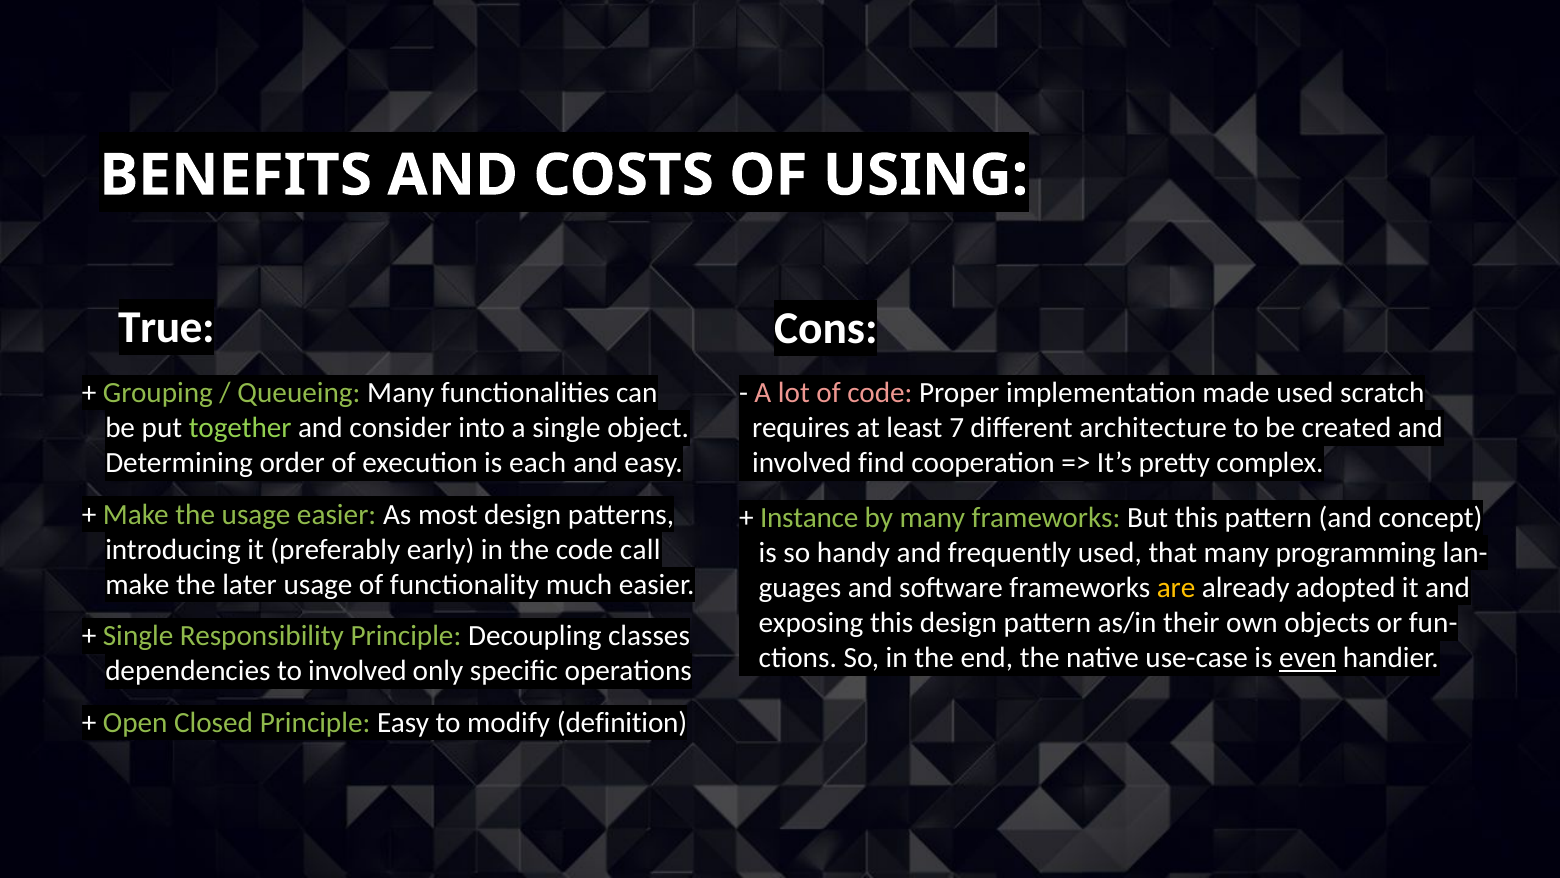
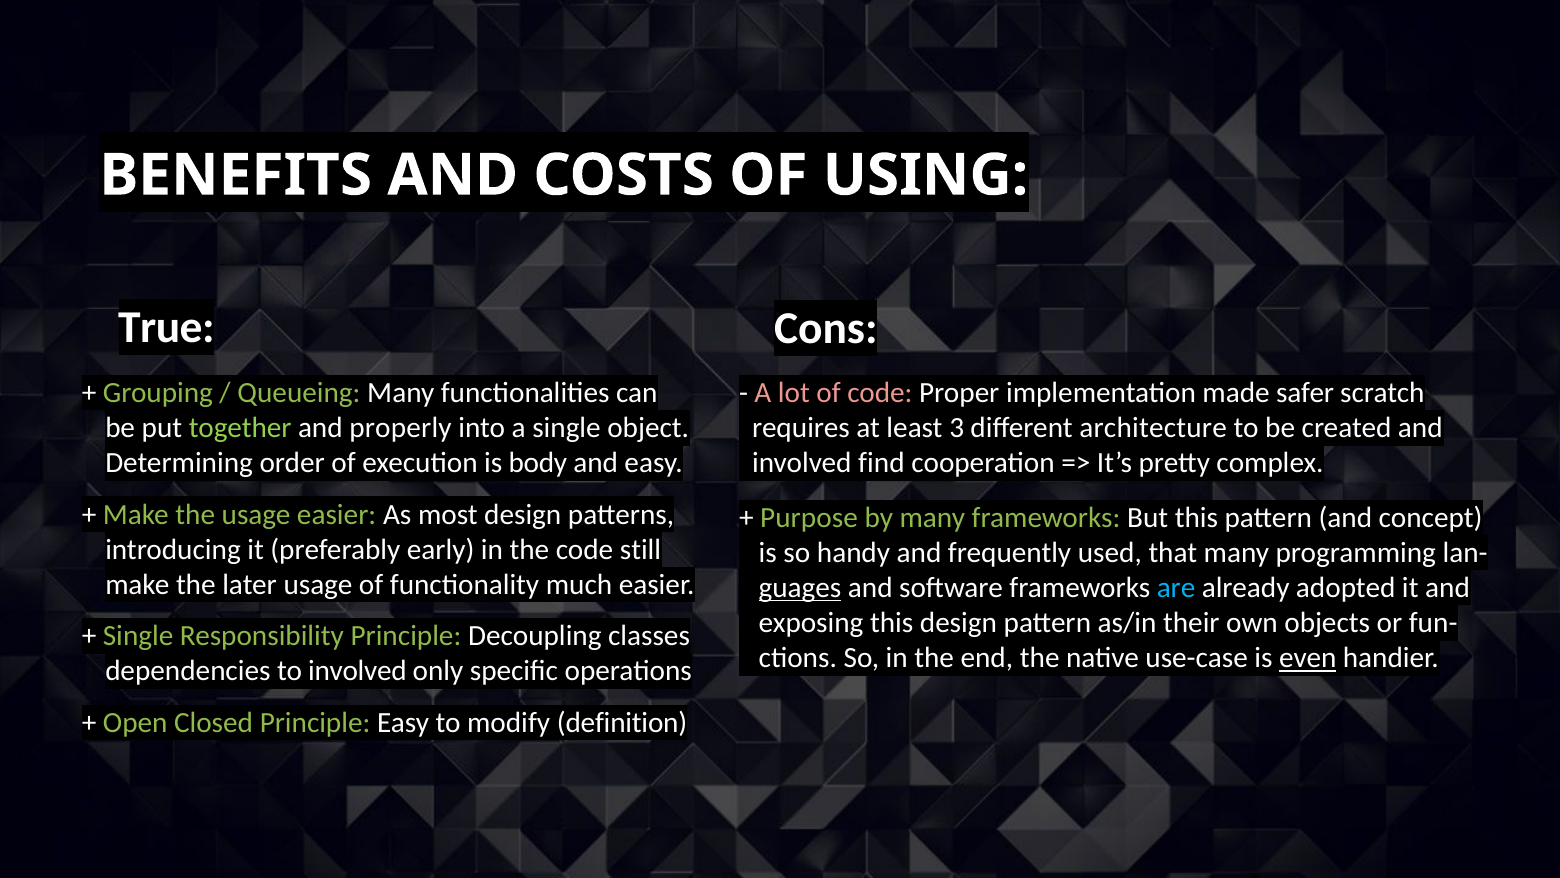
made used: used -> safer
consider: consider -> properly
7: 7 -> 3
each: each -> body
Instance: Instance -> Purpose
call: call -> still
guages underline: none -> present
are colour: yellow -> light blue
